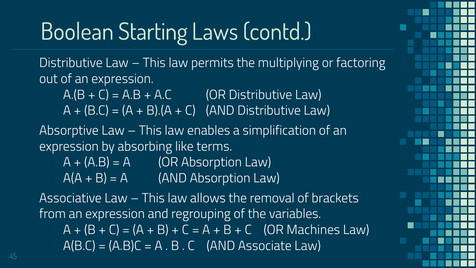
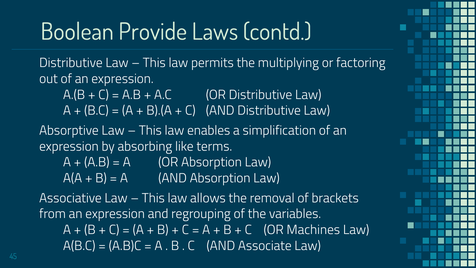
Starting: Starting -> Provide
